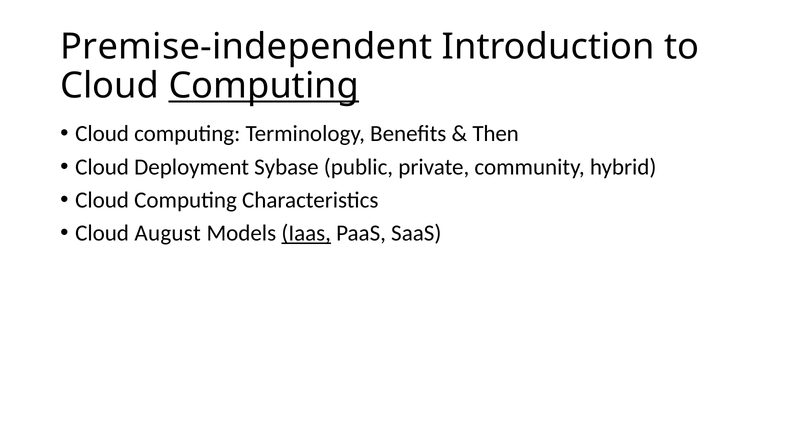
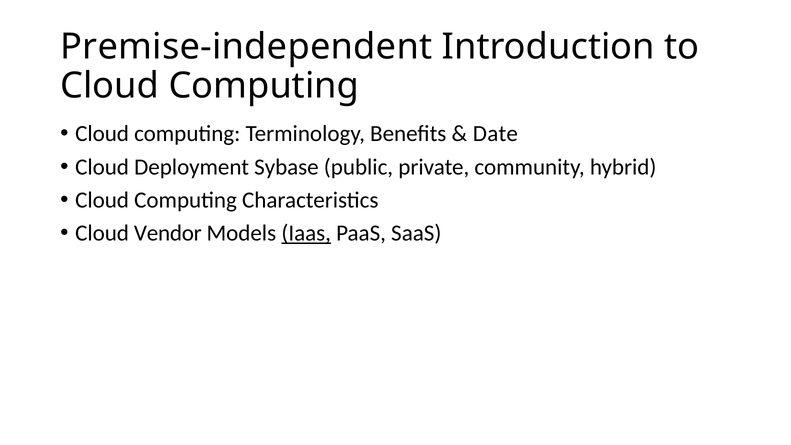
Computing at (264, 86) underline: present -> none
Then: Then -> Date
August: August -> Vendor
